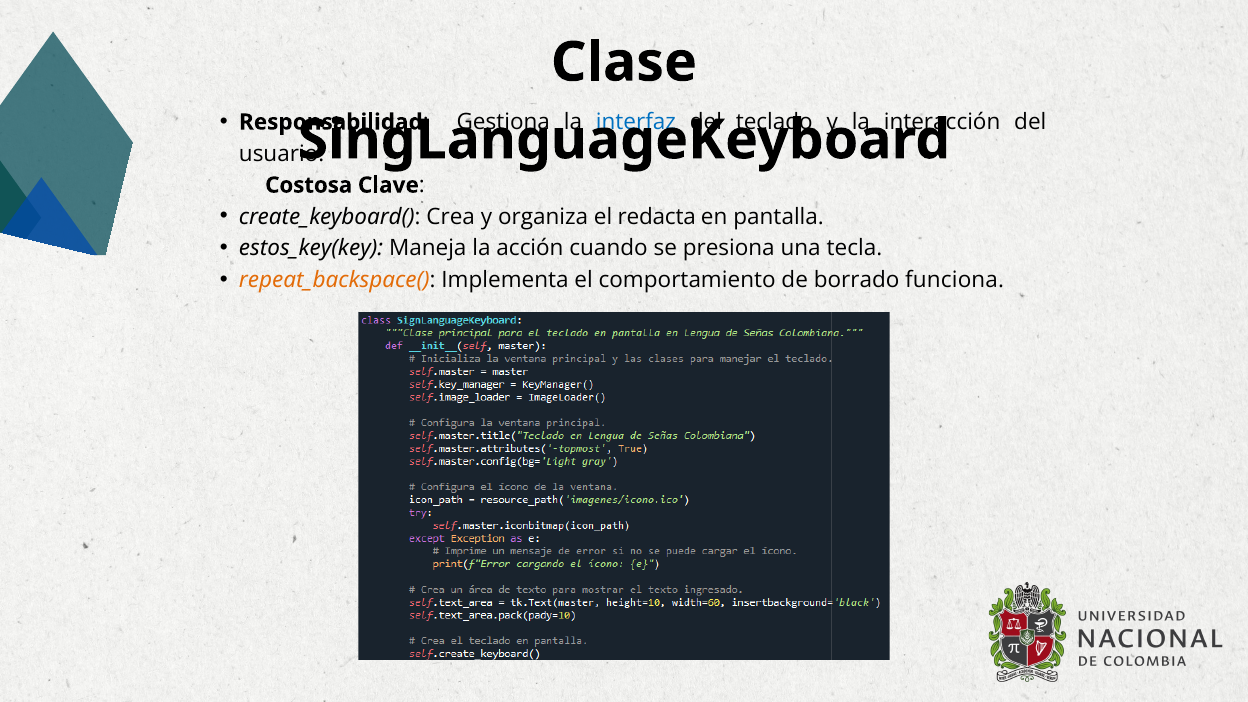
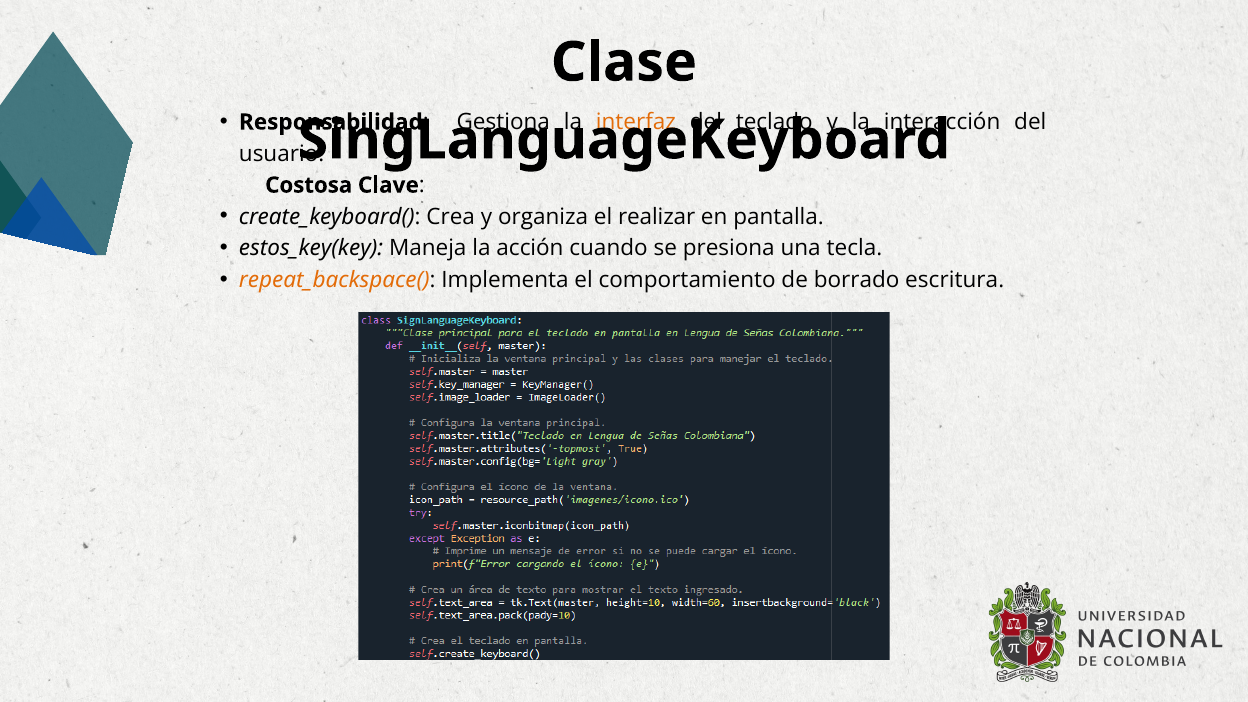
interfaz colour: blue -> orange
redacta: redacta -> realizar
funciona: funciona -> escritura
